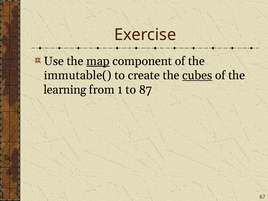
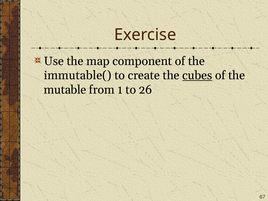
map underline: present -> none
learning: learning -> mutable
87: 87 -> 26
